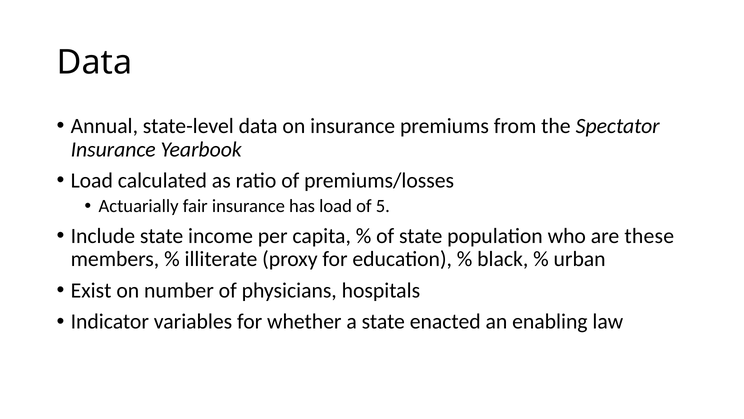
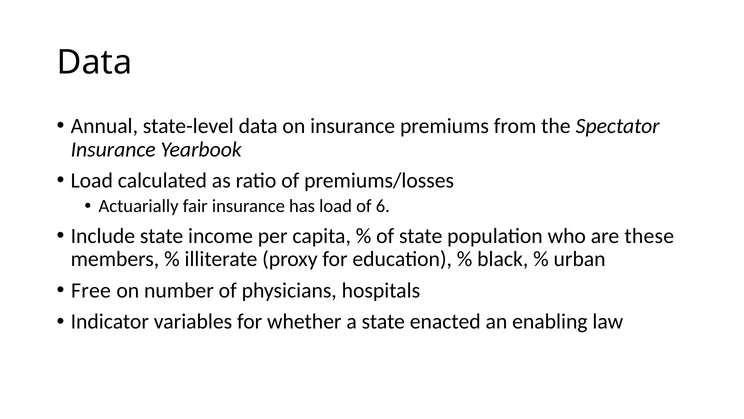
5: 5 -> 6
Exist: Exist -> Free
